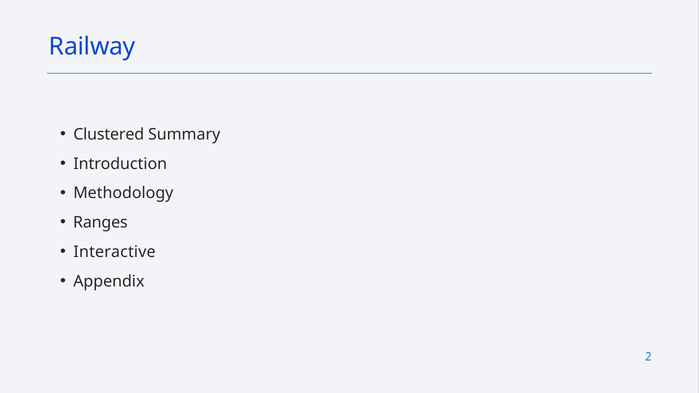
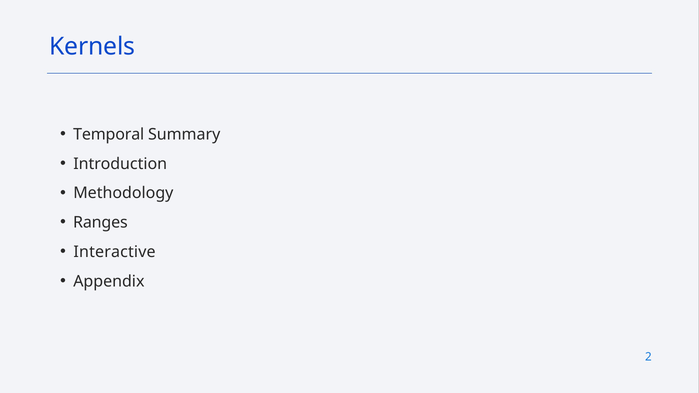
Railway: Railway -> Kernels
Clustered: Clustered -> Temporal
